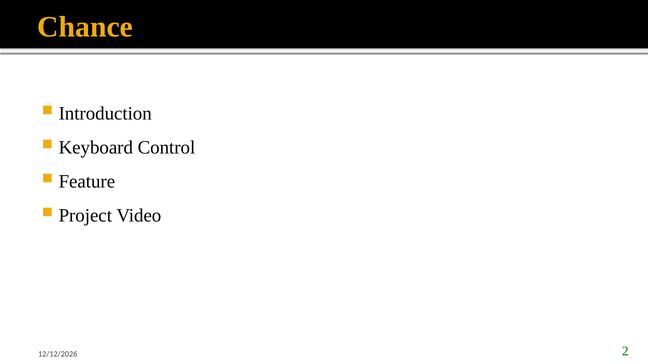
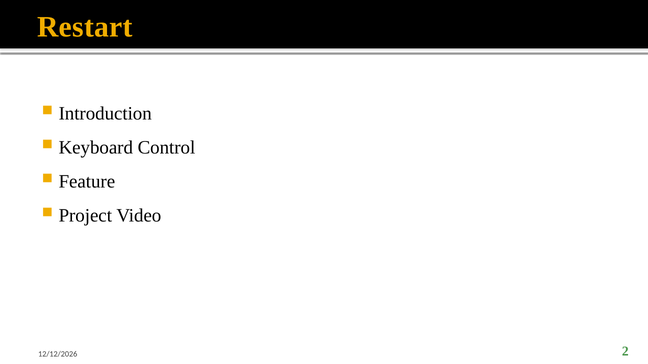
Chance: Chance -> Restart
